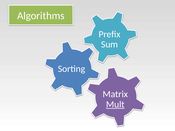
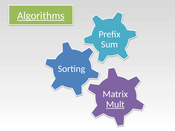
Algorithms underline: none -> present
